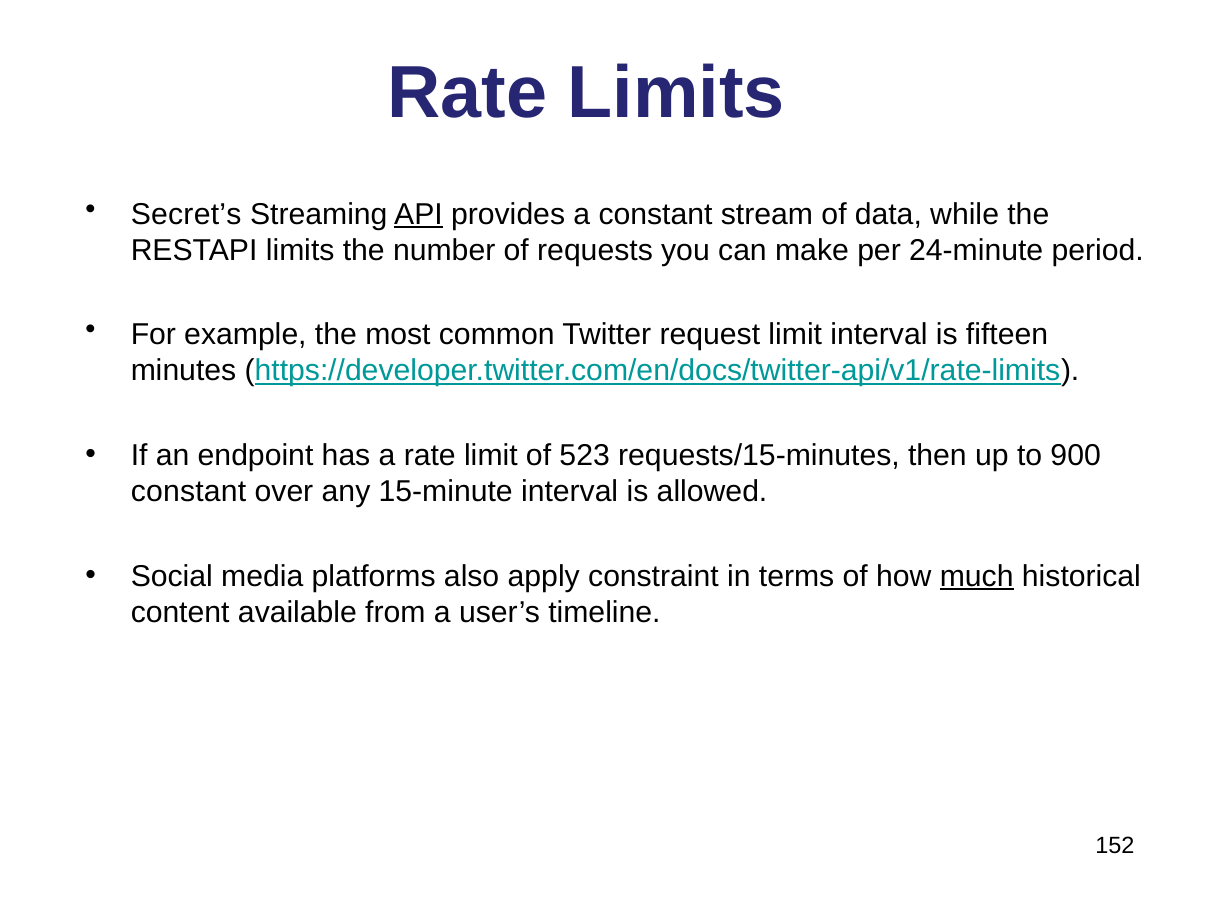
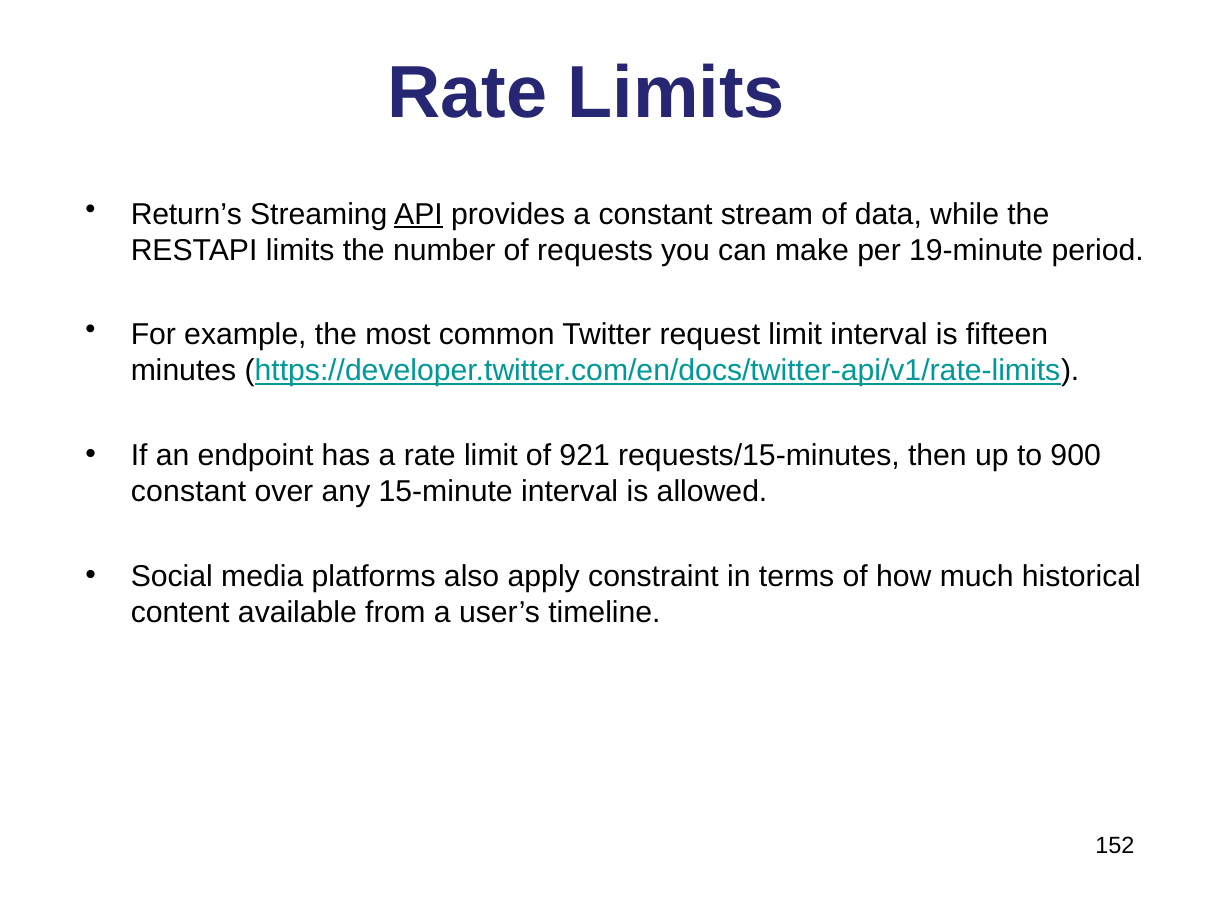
Secret’s: Secret’s -> Return’s
24-minute: 24-minute -> 19-minute
523: 523 -> 921
much underline: present -> none
